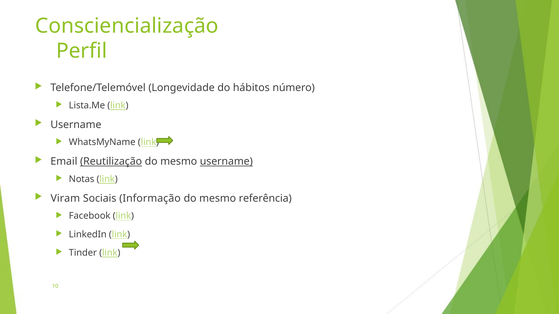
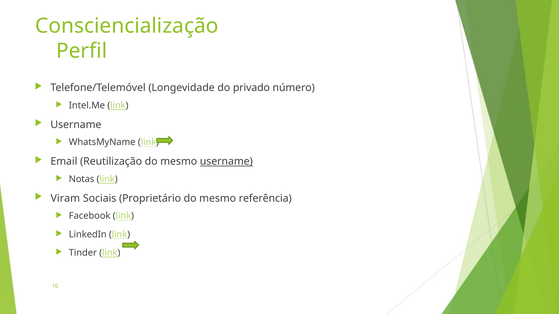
hábitos: hábitos -> privado
Lista.Me: Lista.Me -> Intel.Me
Reutilização underline: present -> none
Informação: Informação -> Proprietário
